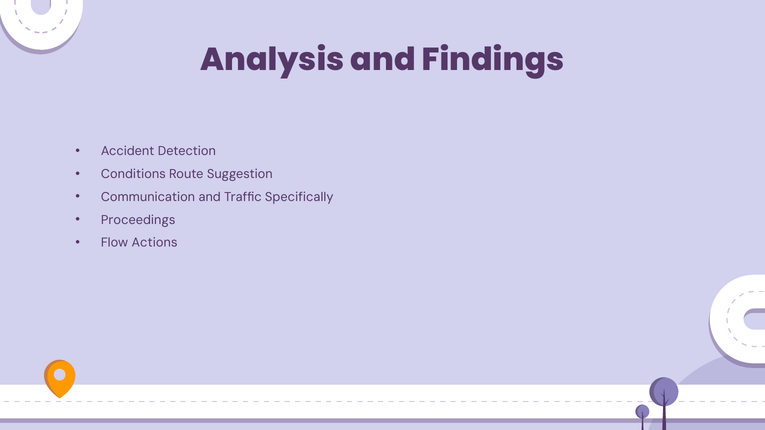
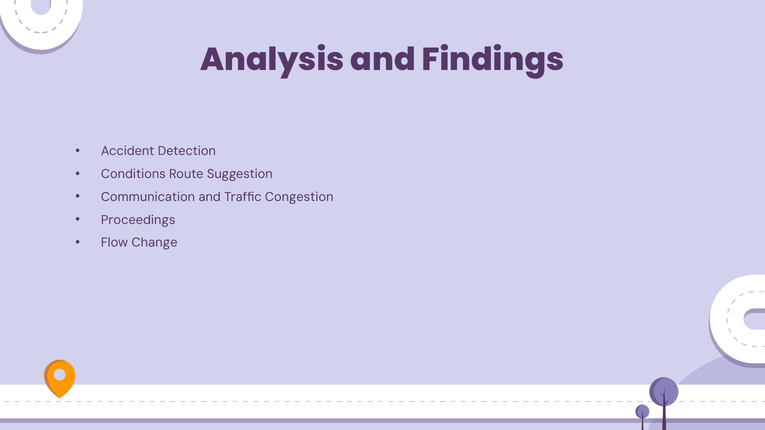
Specifically: Specifically -> Congestion
Actions: Actions -> Change
